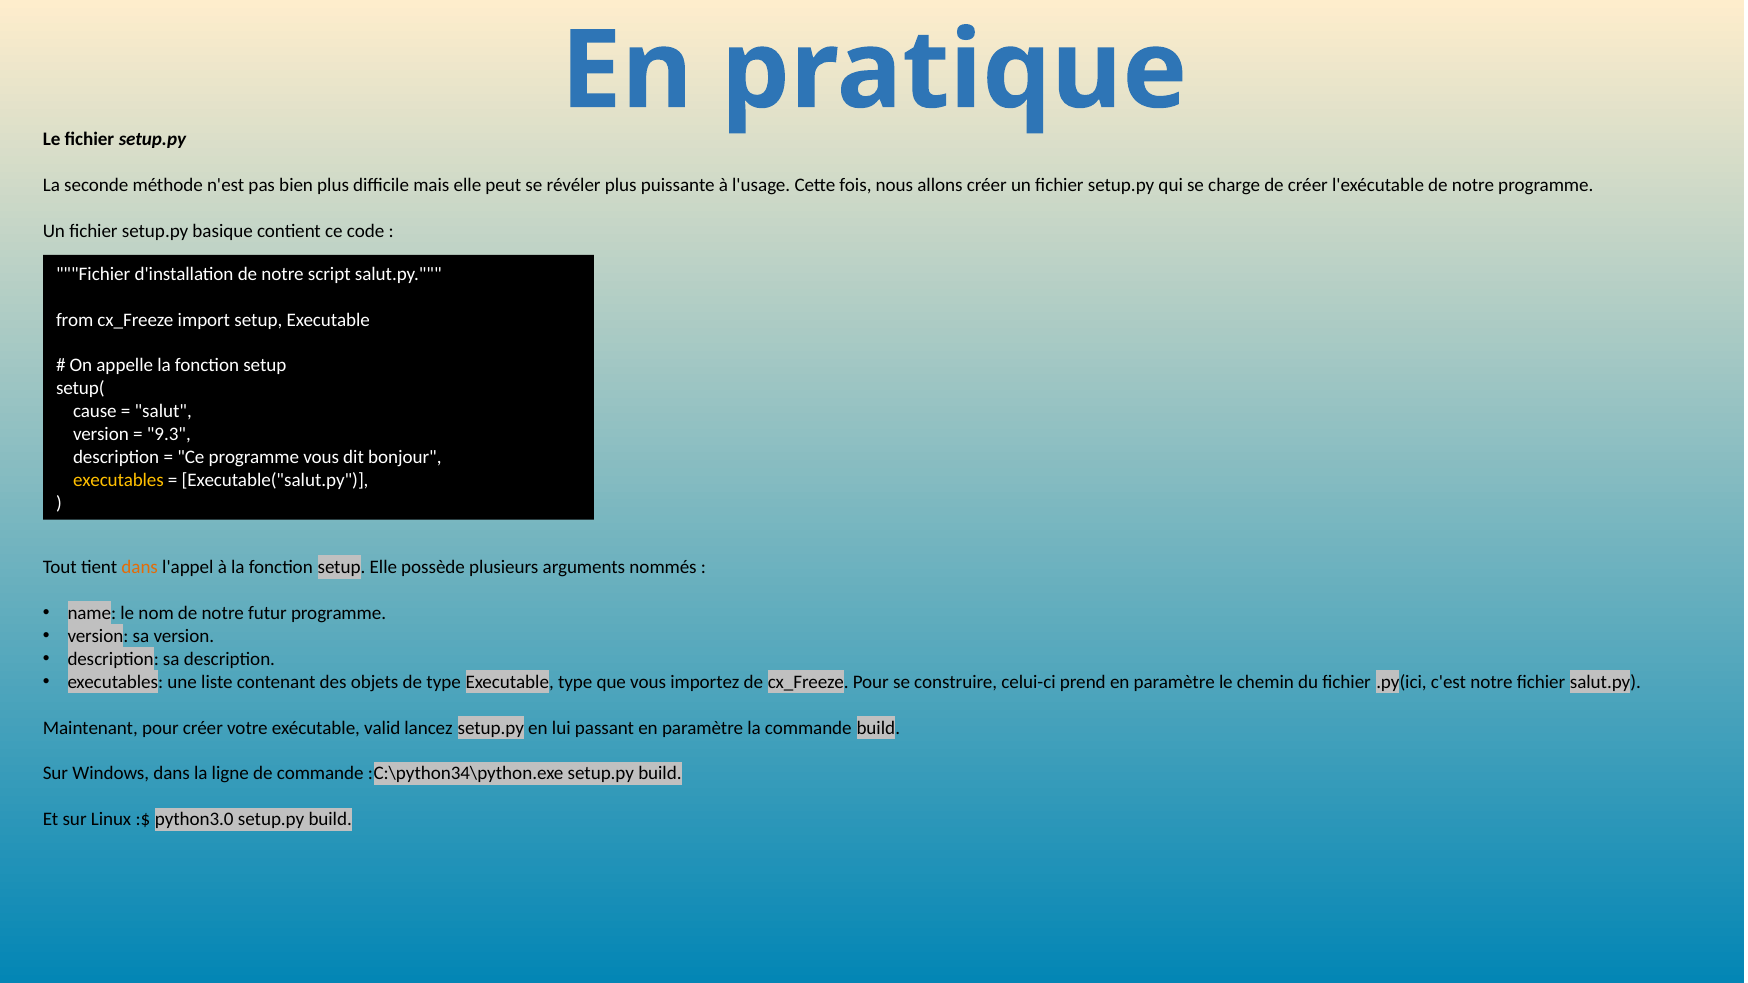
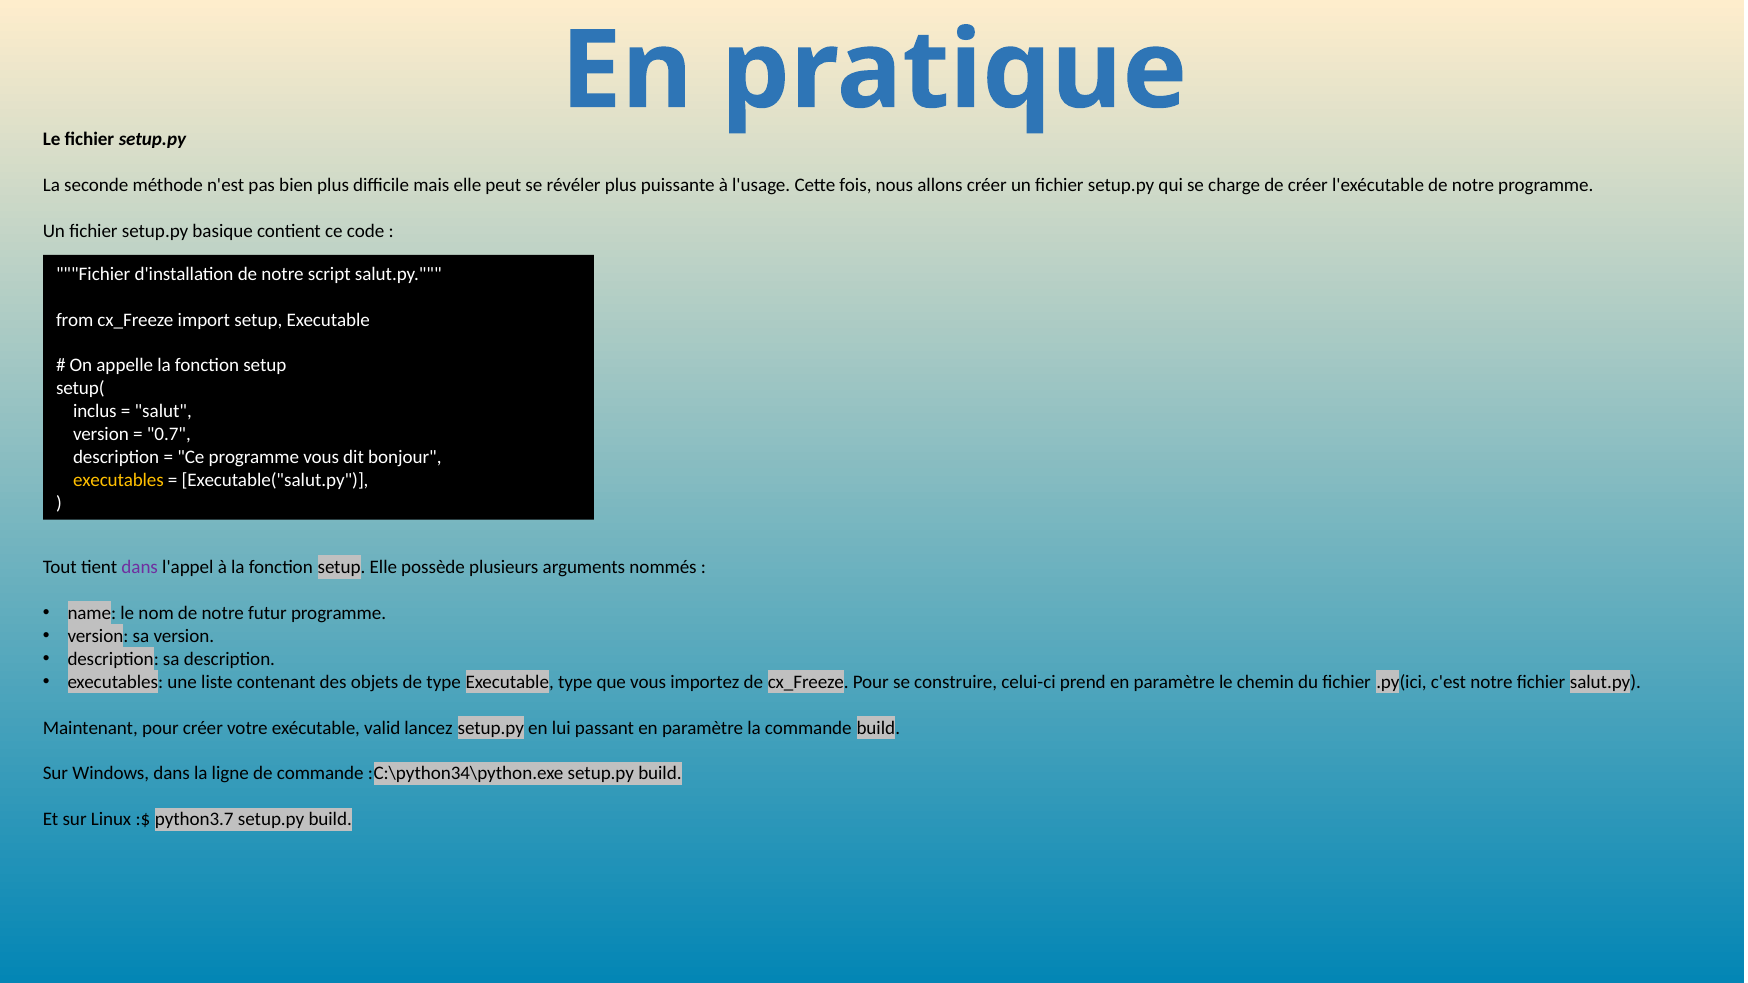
cause: cause -> inclus
9.3: 9.3 -> 0.7
dans at (140, 568) colour: orange -> purple
python3.0: python3.0 -> python3.7
